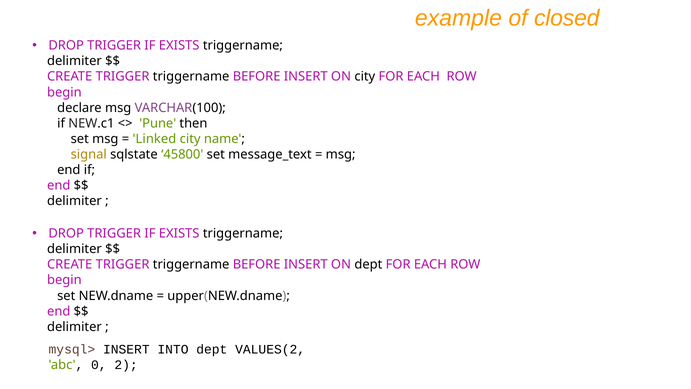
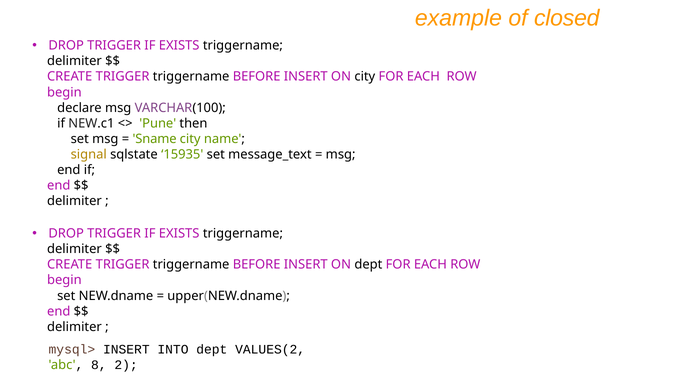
Linked: Linked -> Sname
45800: 45800 -> 15935
0: 0 -> 8
